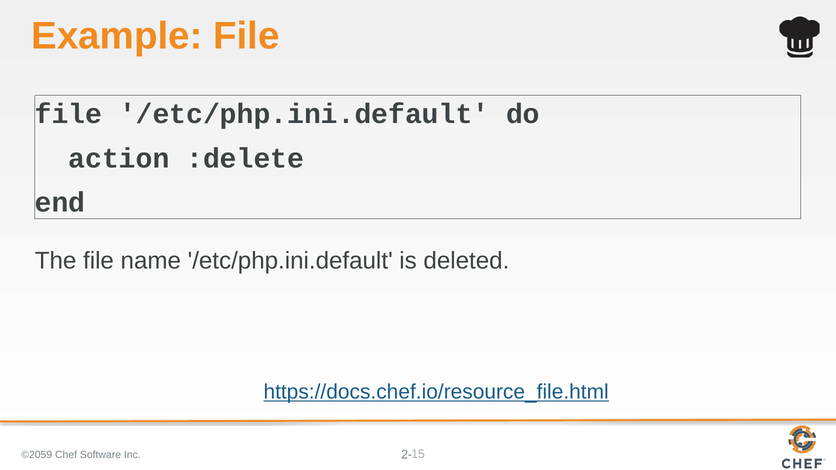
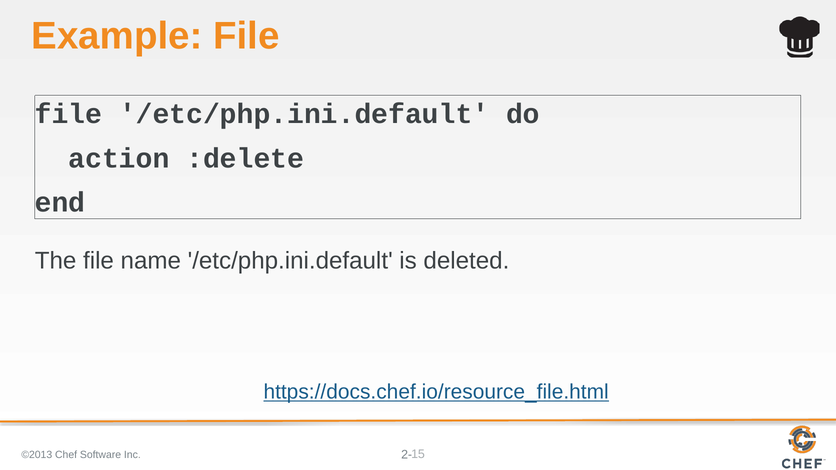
©2059: ©2059 -> ©2013
